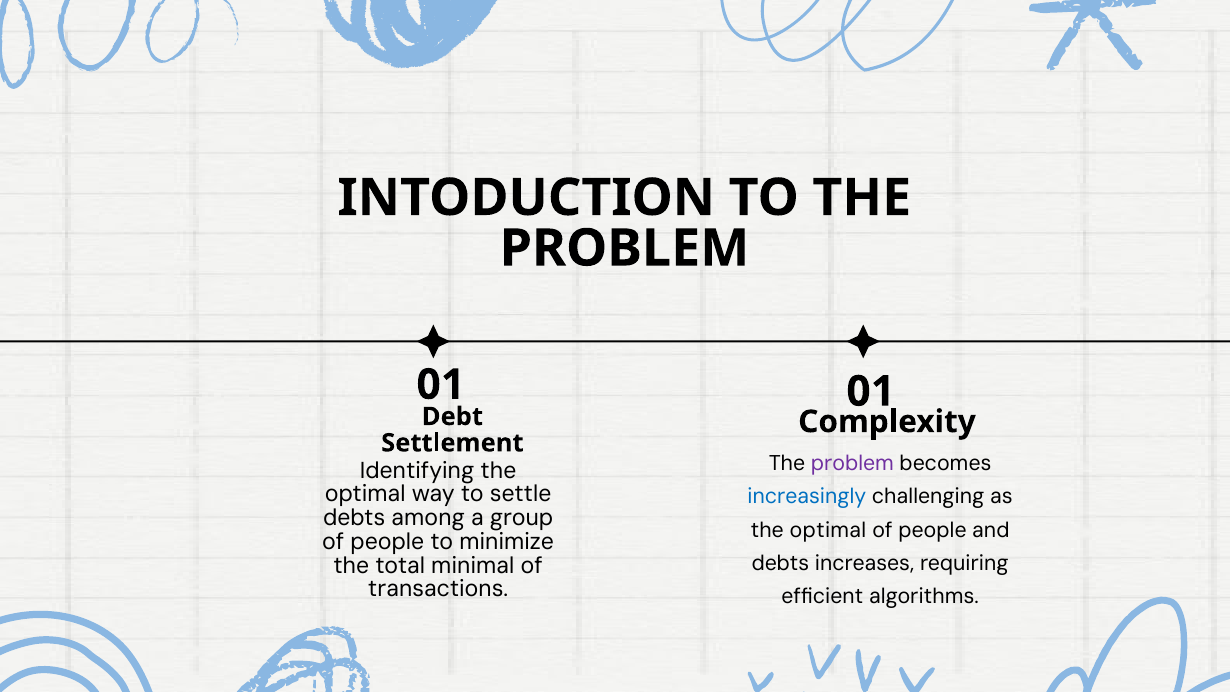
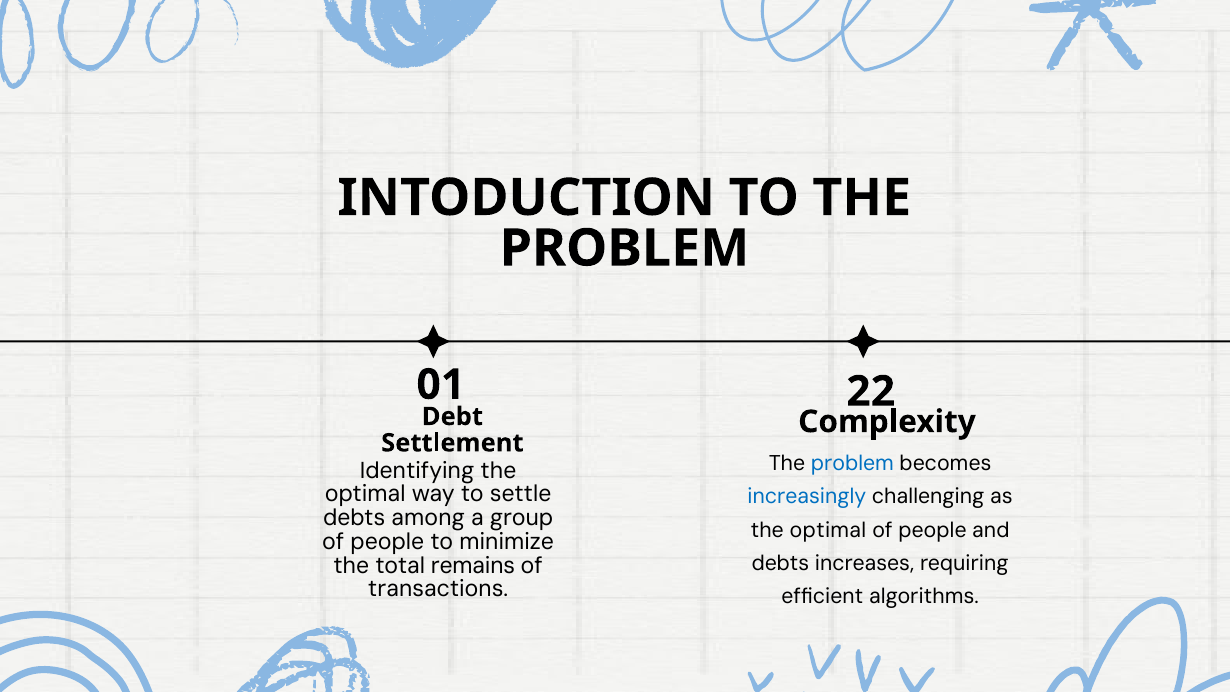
01 01: 01 -> 22
problem at (852, 463) colour: purple -> blue
minimal: minimal -> remains
